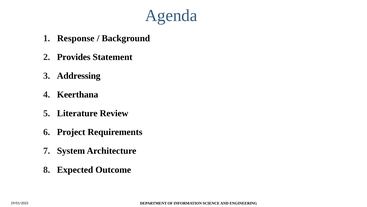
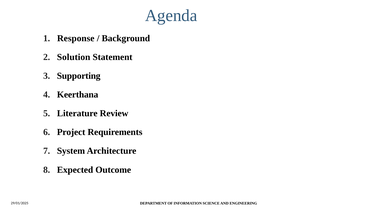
Provides: Provides -> Solution
Addressing: Addressing -> Supporting
